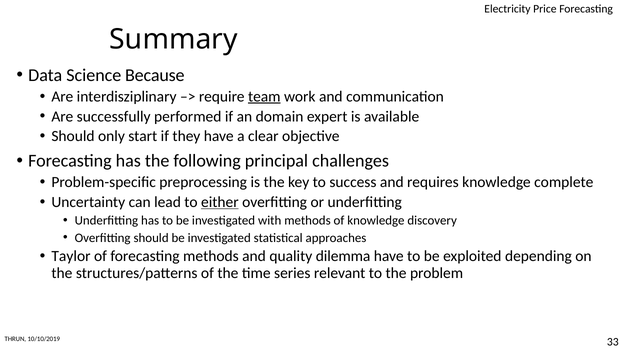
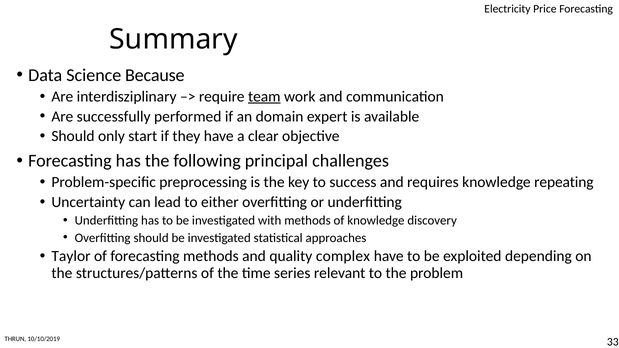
complete: complete -> repeating
either underline: present -> none
dilemma: dilemma -> complex
